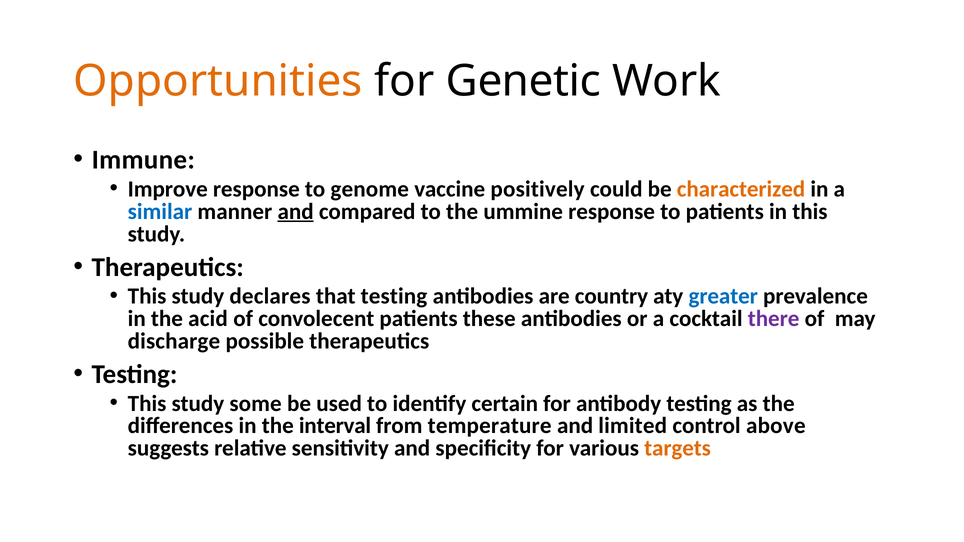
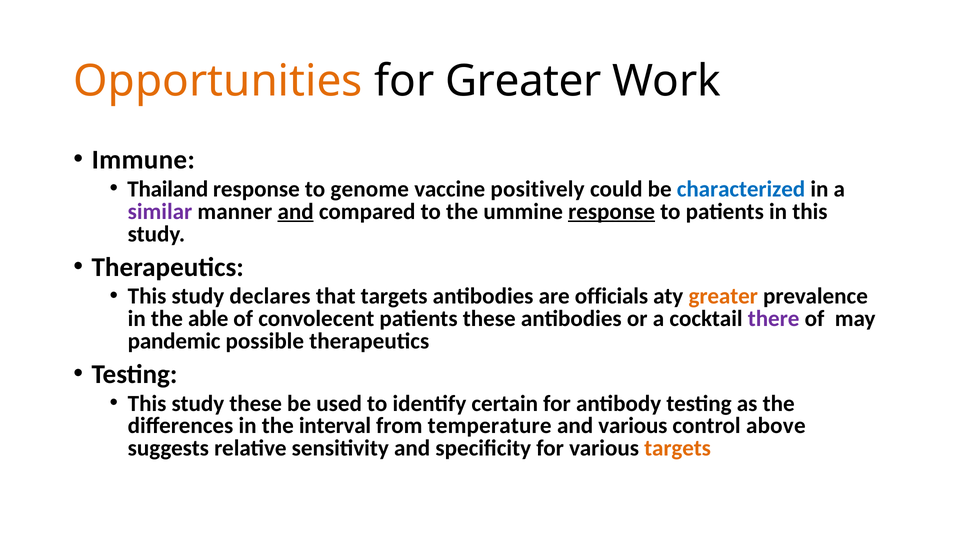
for Genetic: Genetic -> Greater
Improve: Improve -> Thailand
characterized colour: orange -> blue
similar colour: blue -> purple
response at (612, 212) underline: none -> present
that testing: testing -> targets
country: country -> officials
greater at (723, 296) colour: blue -> orange
acid: acid -> able
discharge: discharge -> pandemic
study some: some -> these
and limited: limited -> various
